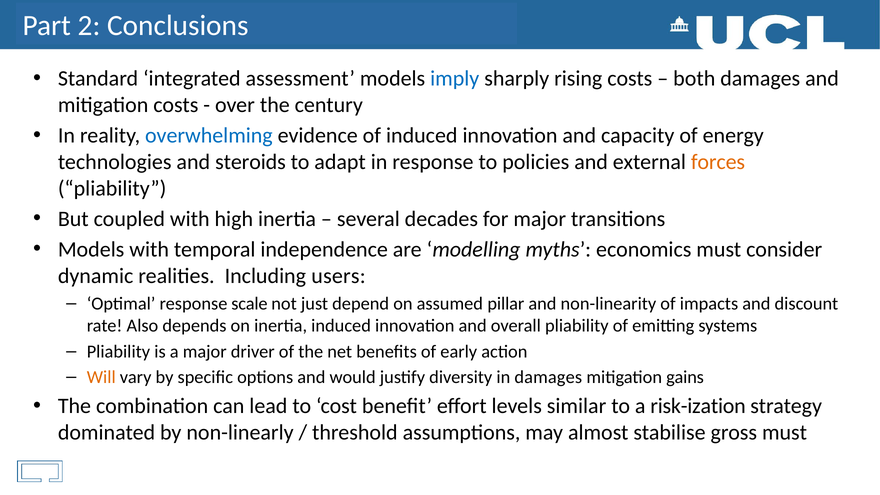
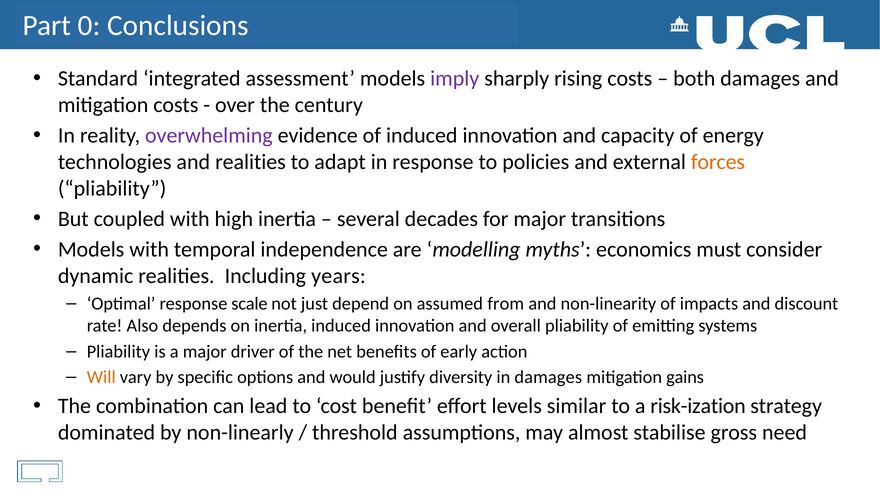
2: 2 -> 0
imply colour: blue -> purple
overwhelming colour: blue -> purple
and steroids: steroids -> realities
users: users -> years
pillar: pillar -> from
gross must: must -> need
